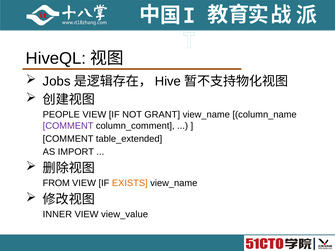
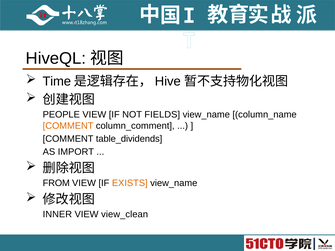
Jobs: Jobs -> Time
GRANT: GRANT -> FIELDS
COMMENT at (68, 126) colour: purple -> orange
table_extended: table_extended -> table_dividends
view_value: view_value -> view_clean
